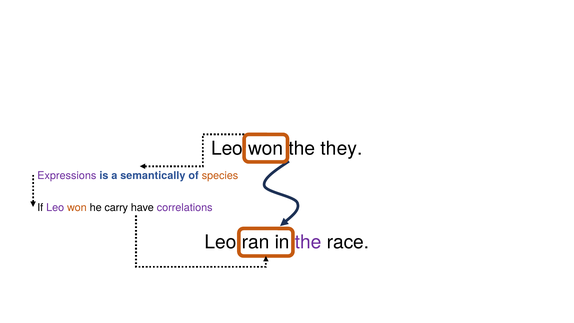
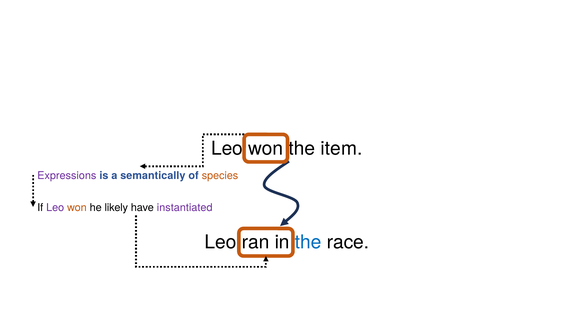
they: they -> item
carry: carry -> likely
correlations: correlations -> instantiated
the at (308, 242) colour: purple -> blue
